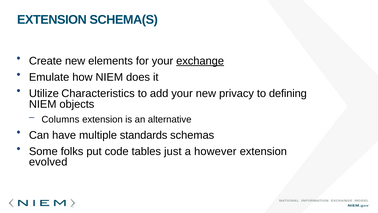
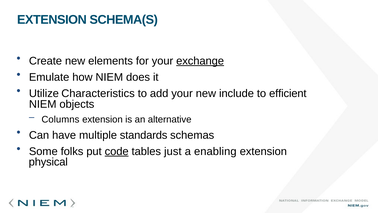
privacy: privacy -> include
defining: defining -> efficient
code underline: none -> present
however: however -> enabling
evolved: evolved -> physical
